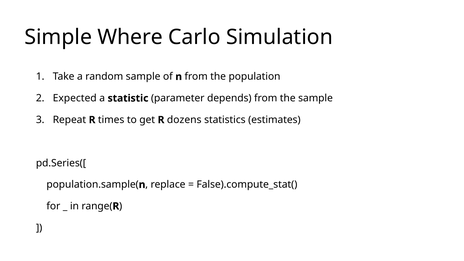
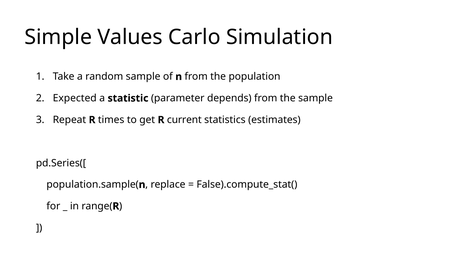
Where: Where -> Values
dozens: dozens -> current
